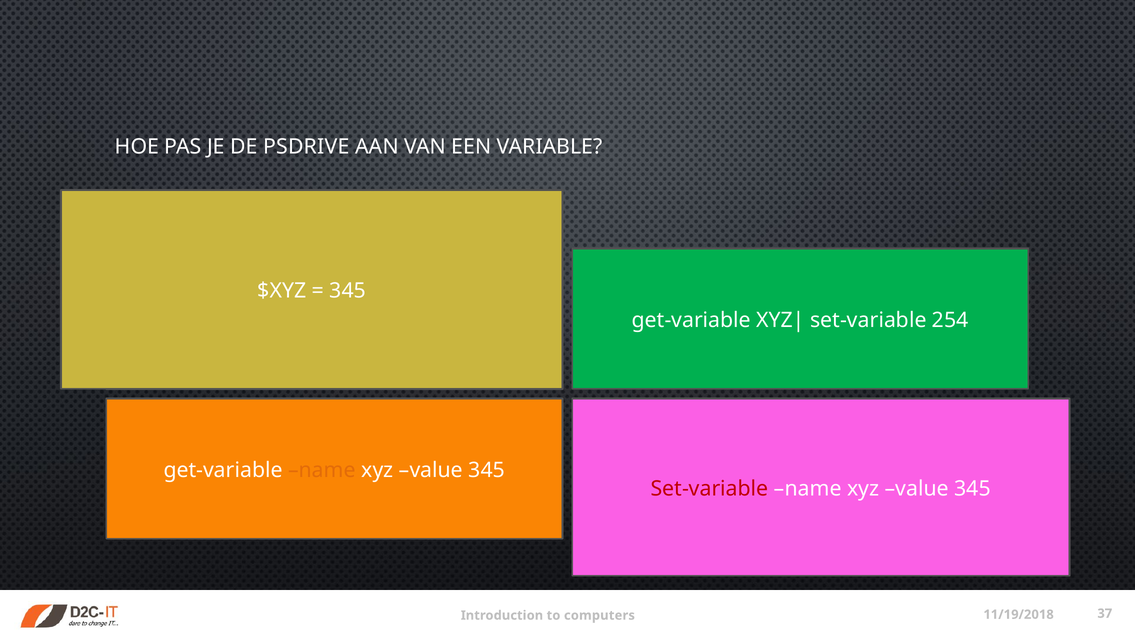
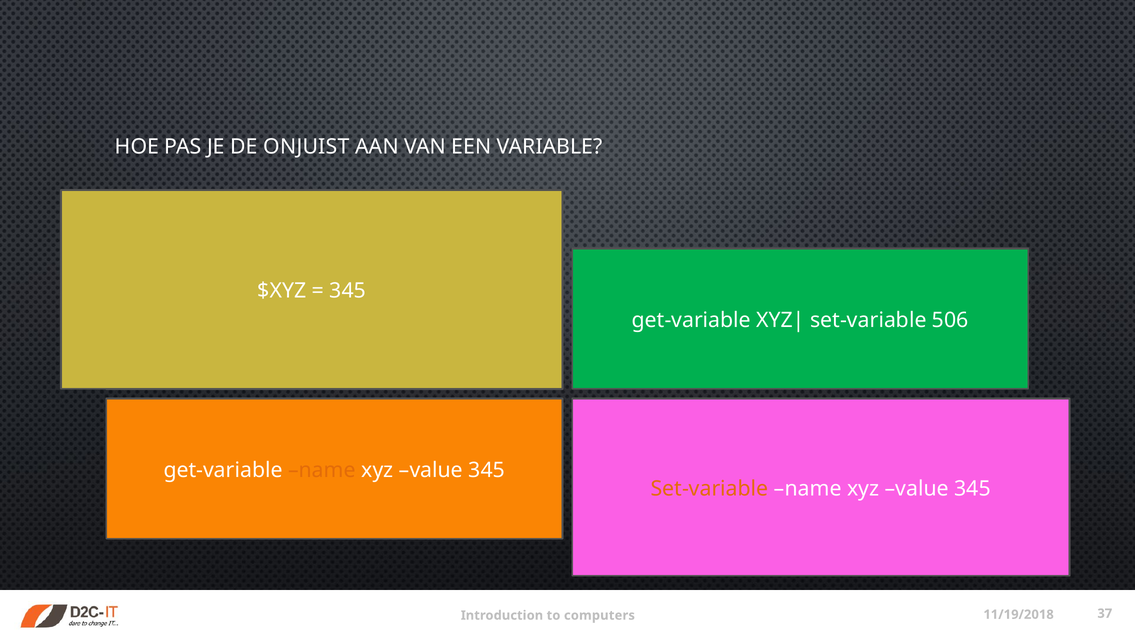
PSDRIVE: PSDRIVE -> ONJUIST
254: 254 -> 506
Set-variable at (710, 489) colour: red -> orange
